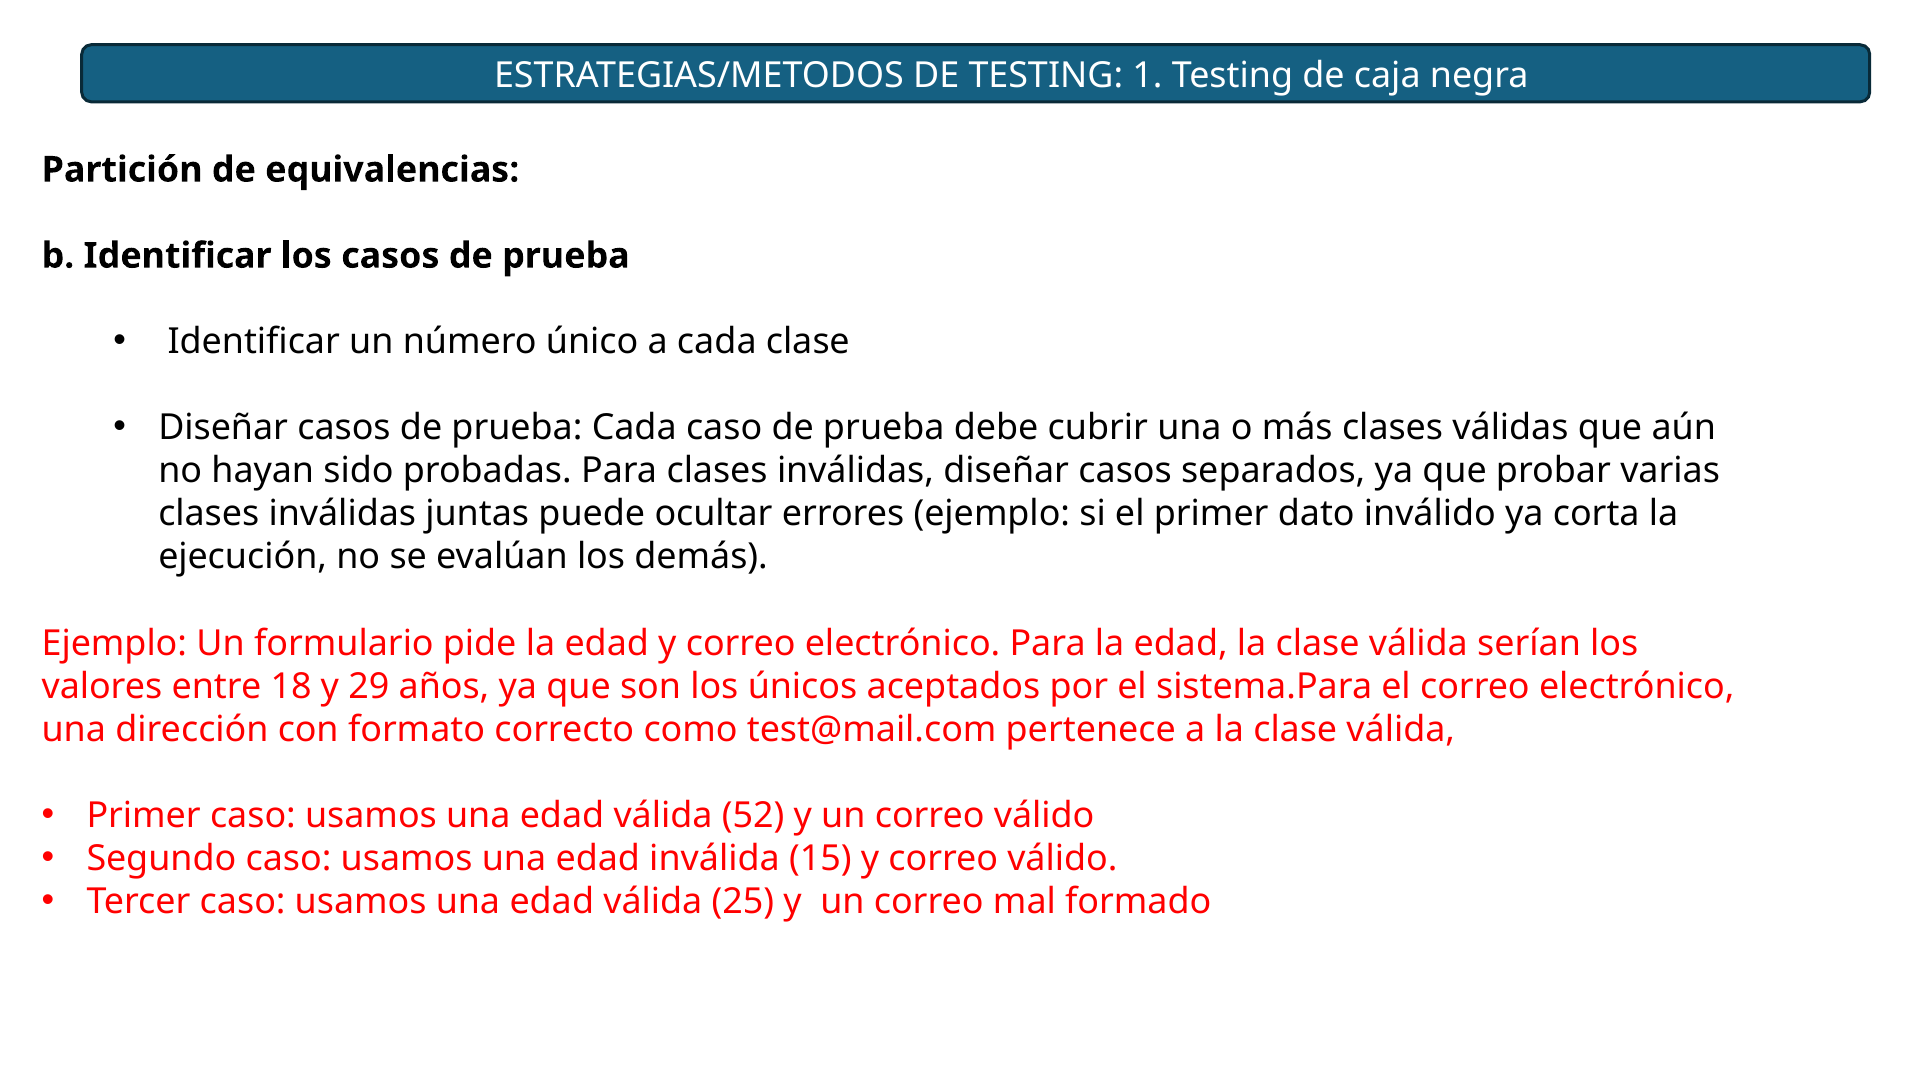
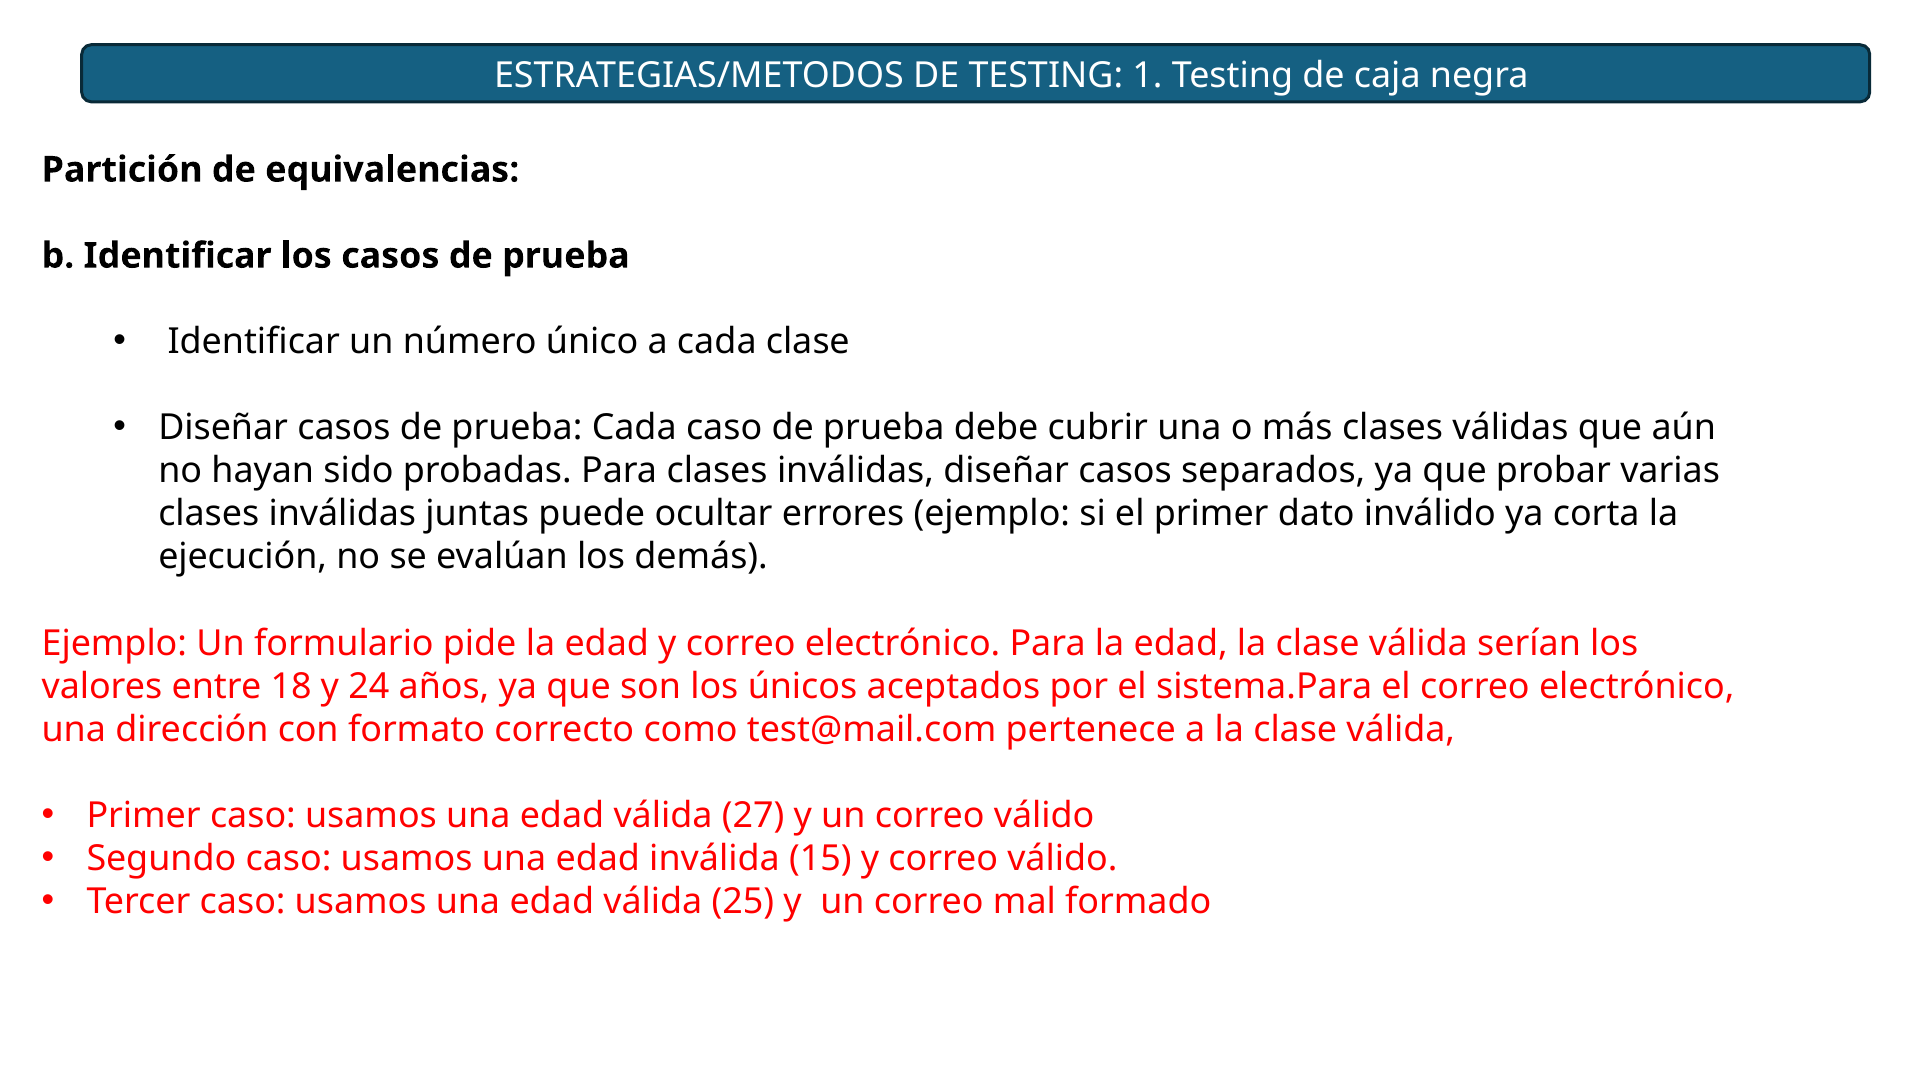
29: 29 -> 24
52: 52 -> 27
